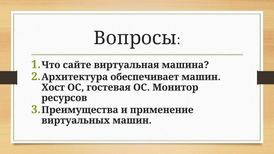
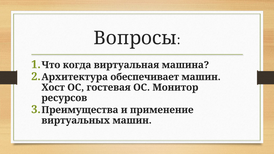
сайте: сайте -> когда
